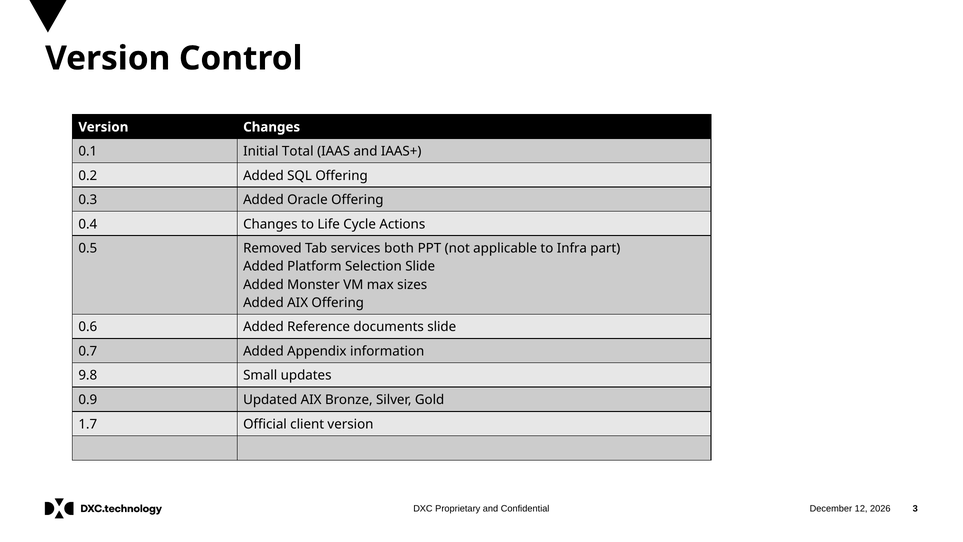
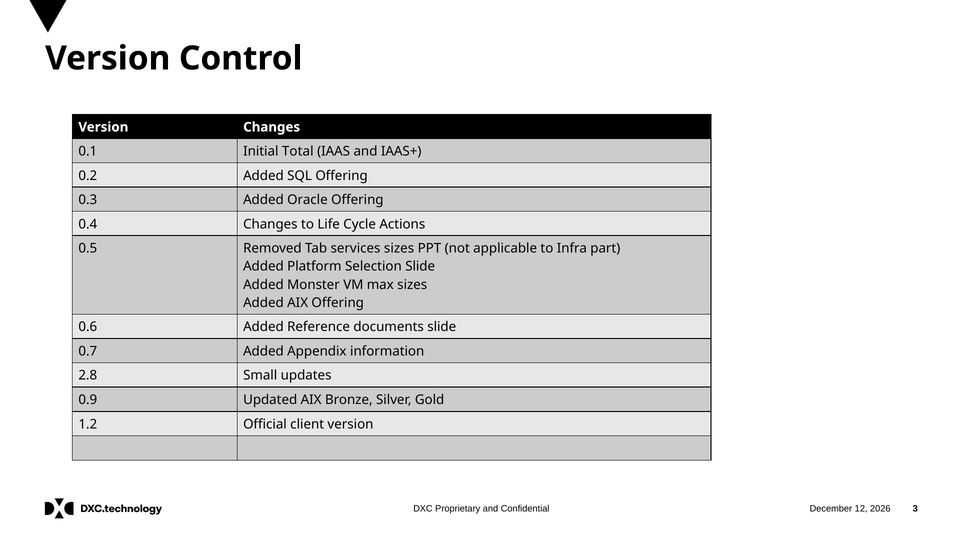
services both: both -> sizes
9.8: 9.8 -> 2.8
1.7: 1.7 -> 1.2
